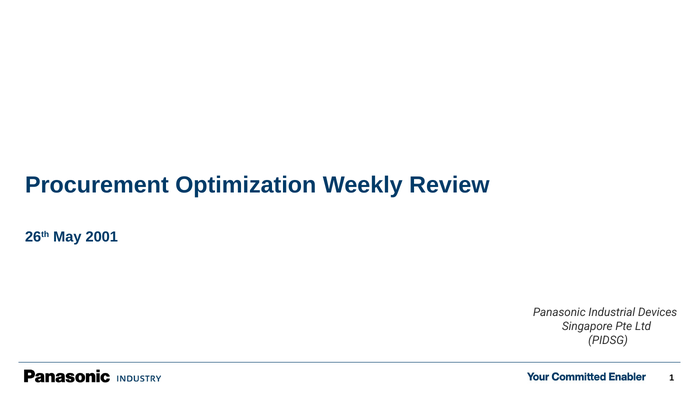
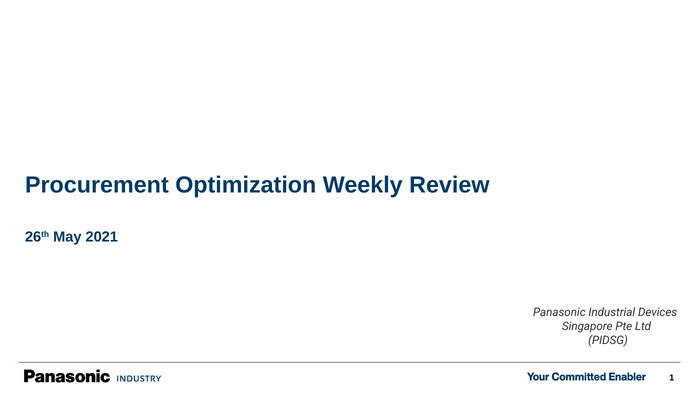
2001: 2001 -> 2021
